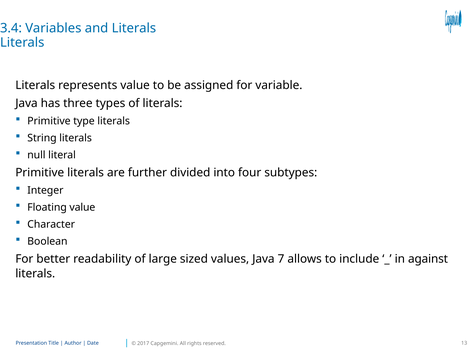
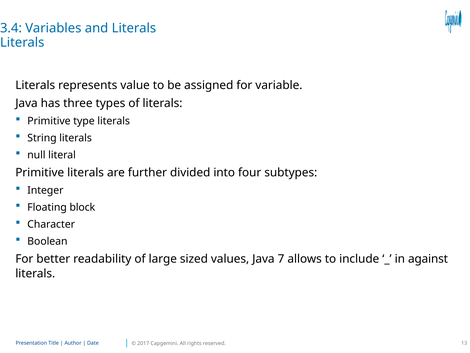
Floating value: value -> block
